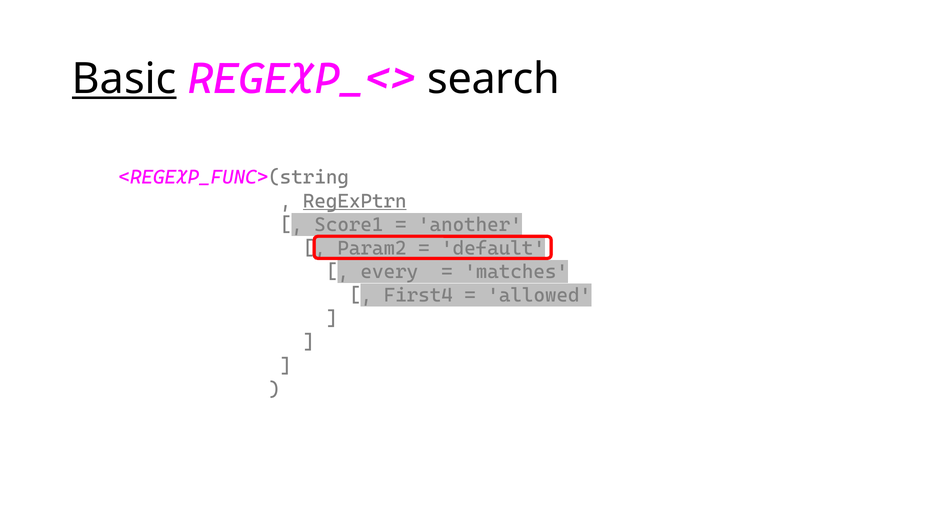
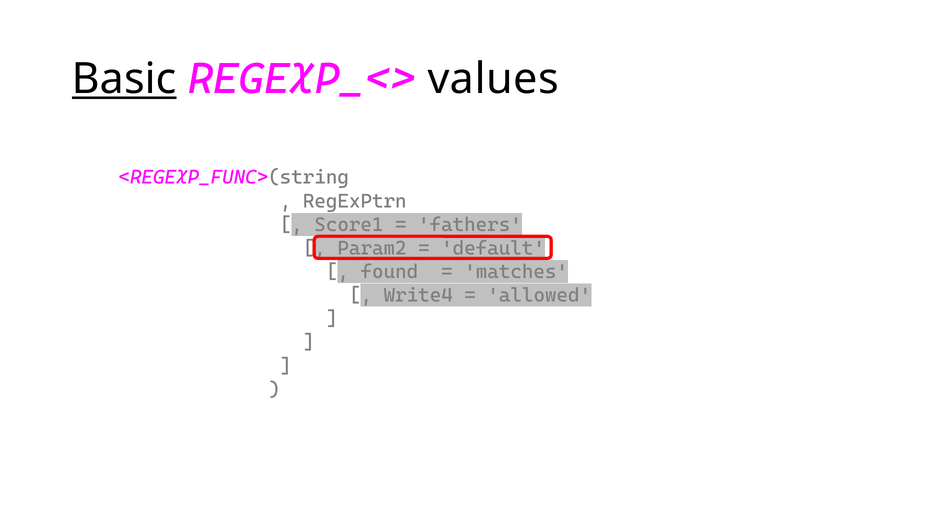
search: search -> values
RegExPtrn underline: present -> none
another: another -> fathers
every: every -> found
First4: First4 -> Write4
